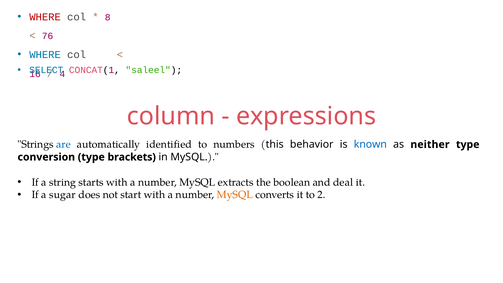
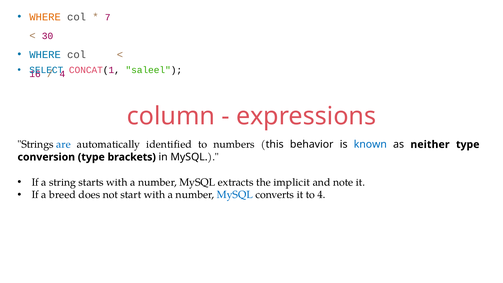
WHERE at (45, 17) colour: red -> orange
8: 8 -> 7
76: 76 -> 30
boolean: boolean -> implicit
deal: deal -> note
sugar: sugar -> breed
MySQL at (235, 195) colour: orange -> blue
to 2: 2 -> 4
